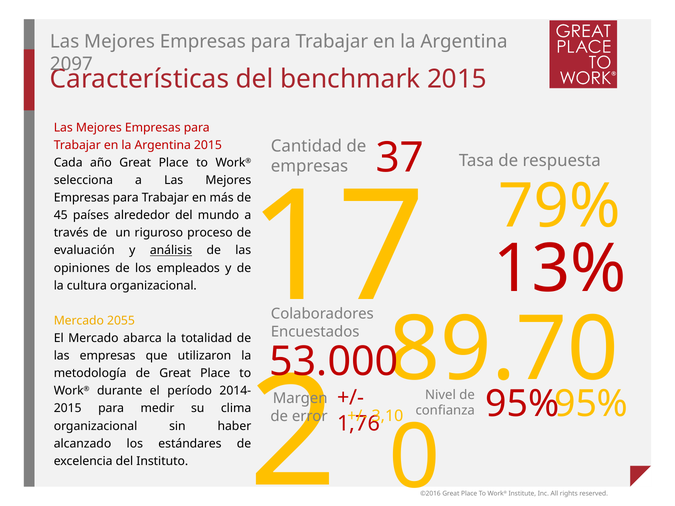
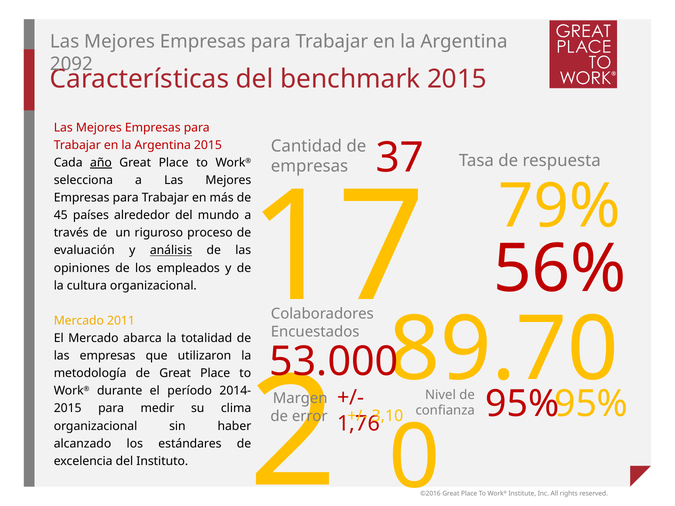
2097: 2097 -> 2092
año underline: none -> present
13%: 13% -> 56%
2055: 2055 -> 2011
